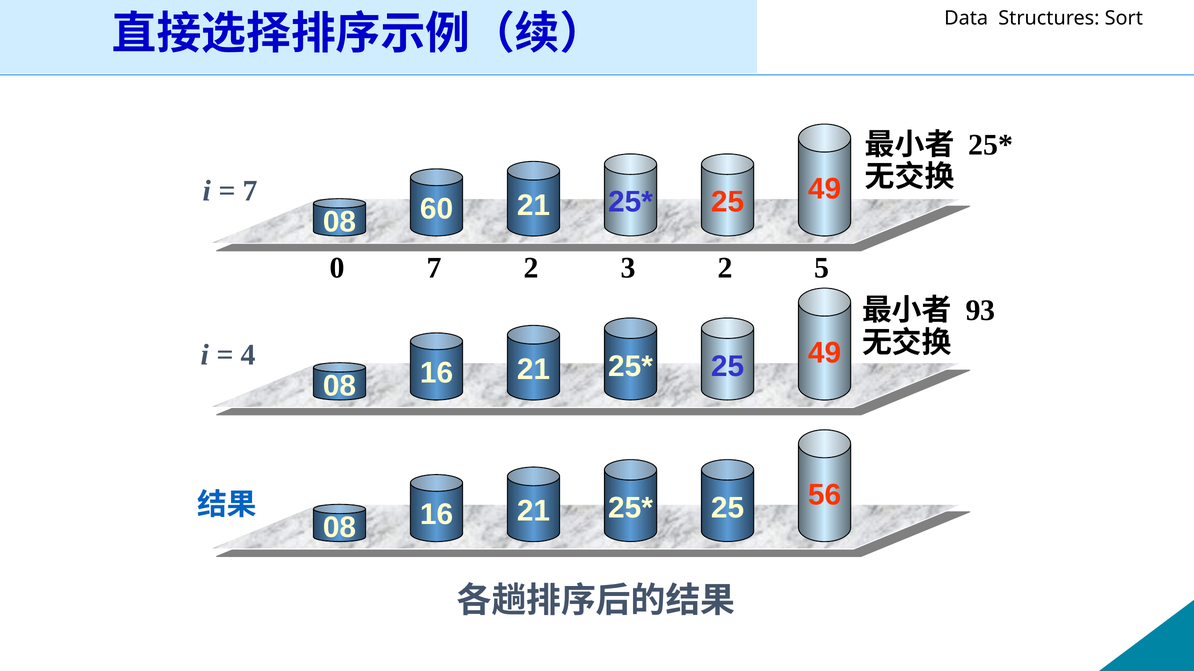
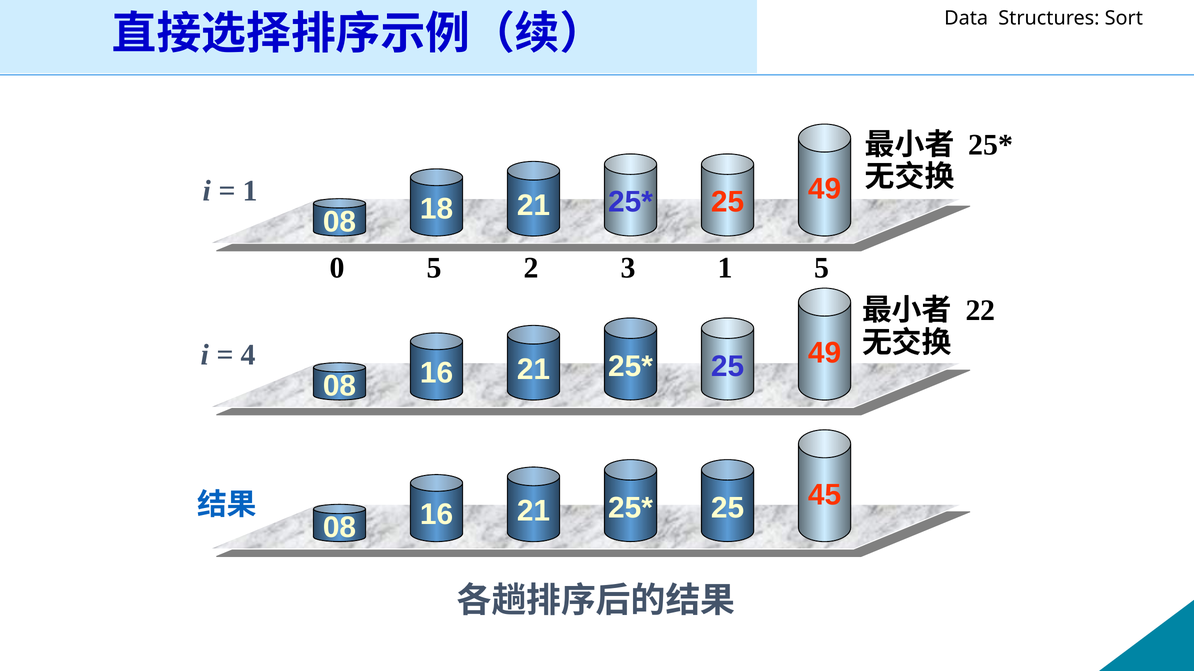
7 at (250, 191): 7 -> 1
60: 60 -> 18
0 7: 7 -> 5
3 2: 2 -> 1
93: 93 -> 22
56: 56 -> 45
